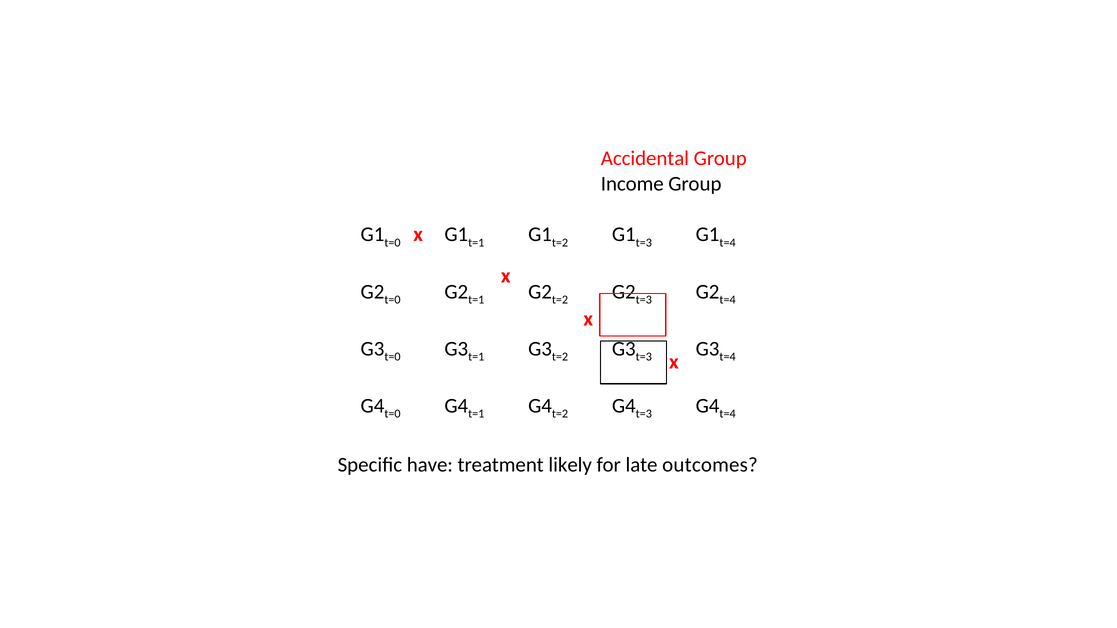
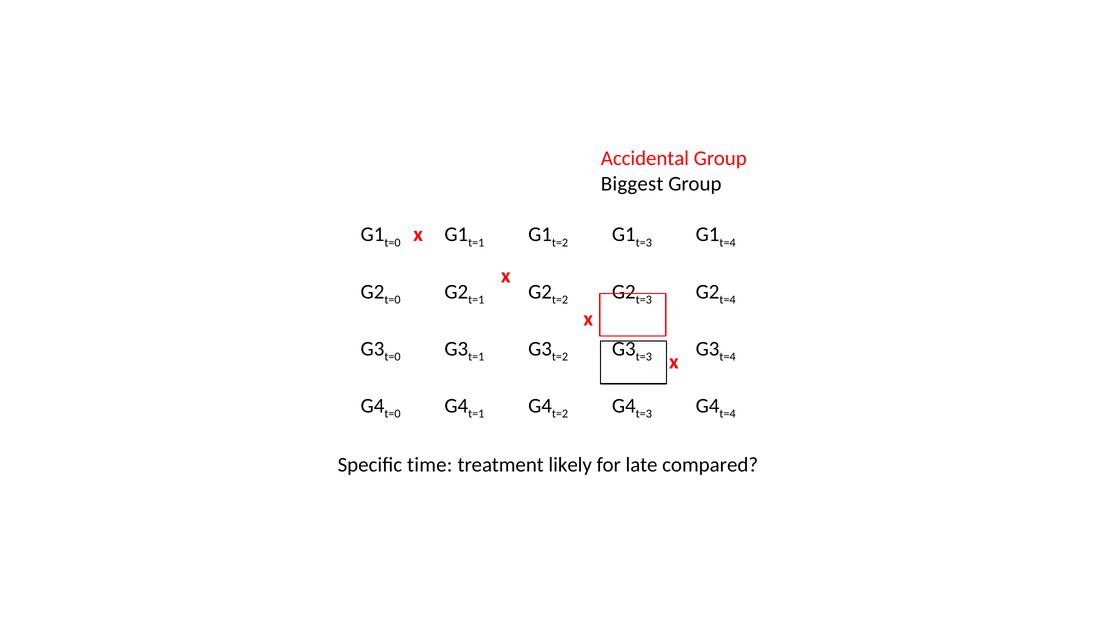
Income: Income -> Biggest
have: have -> time
outcomes: outcomes -> compared
